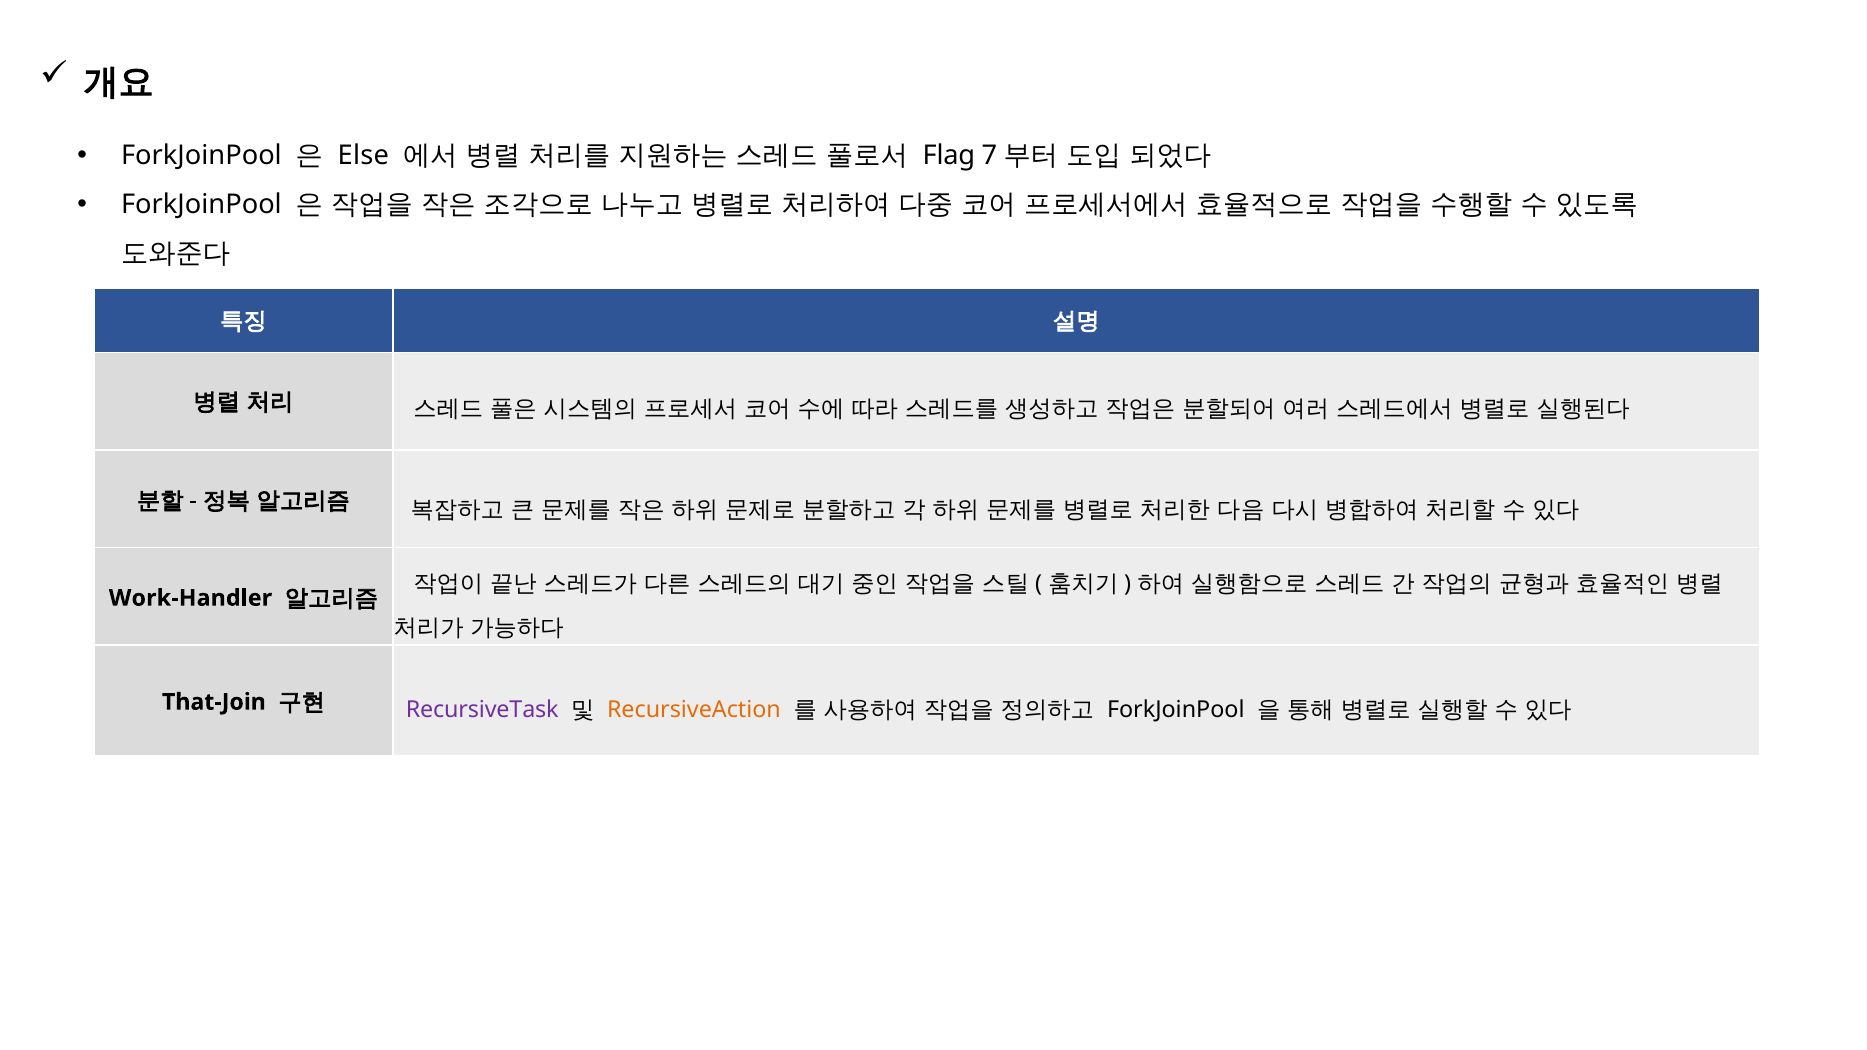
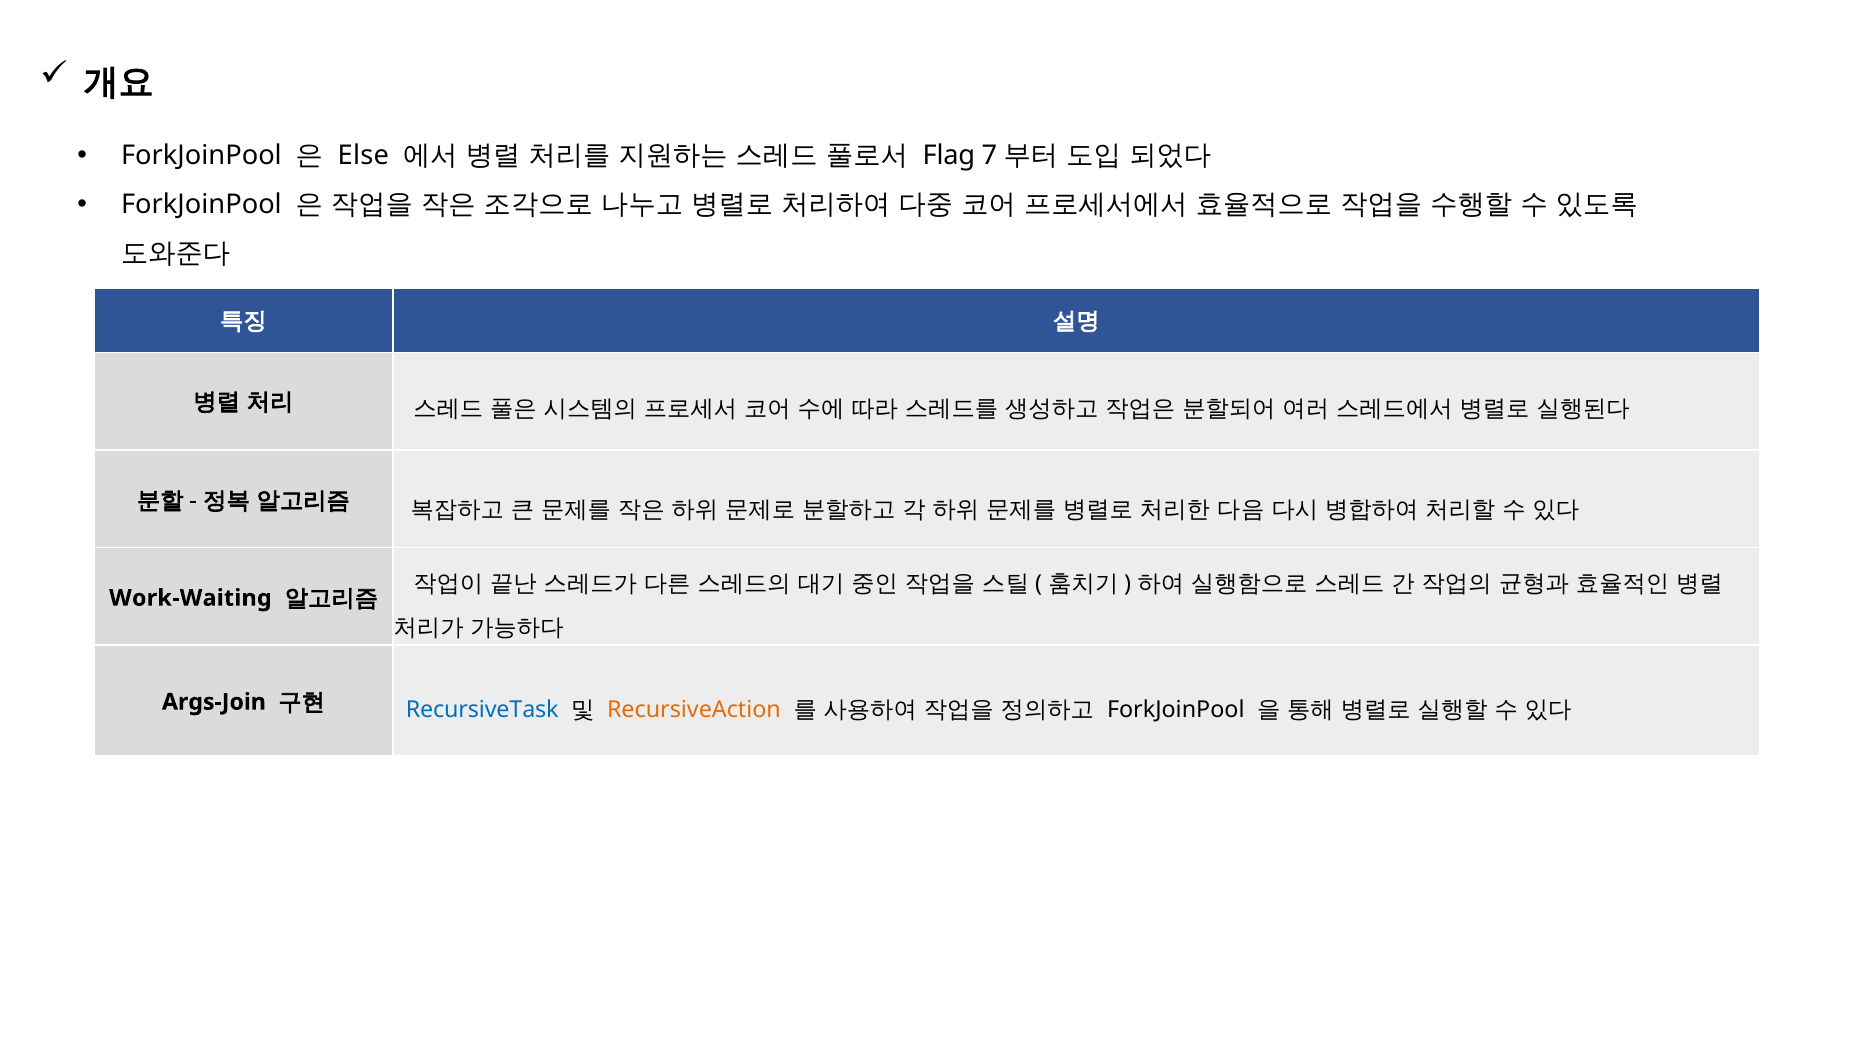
Work-Handler: Work-Handler -> Work-Waiting
That-Join: That-Join -> Args-Join
RecursiveTask colour: purple -> blue
